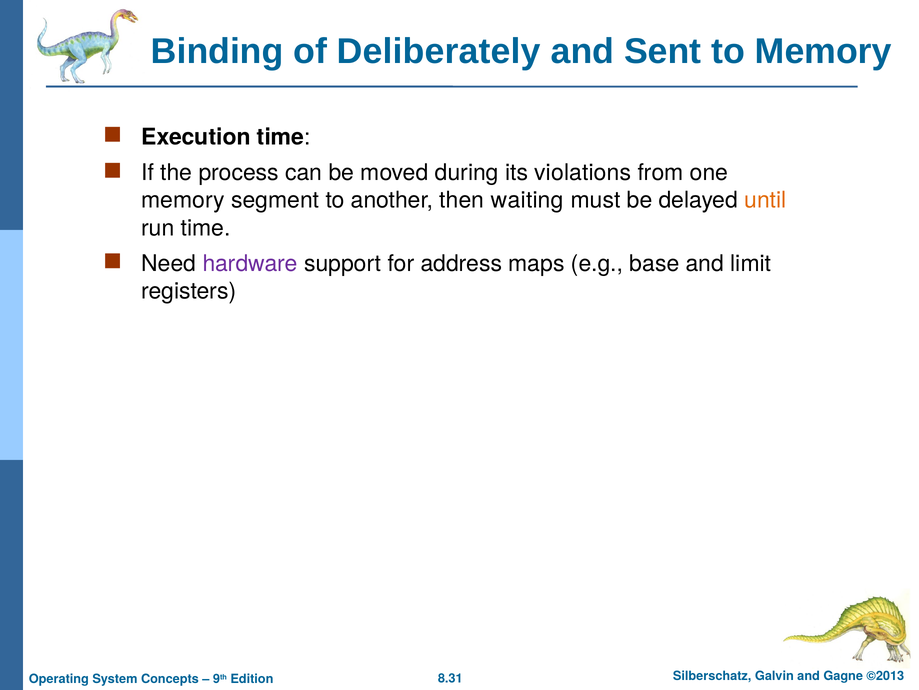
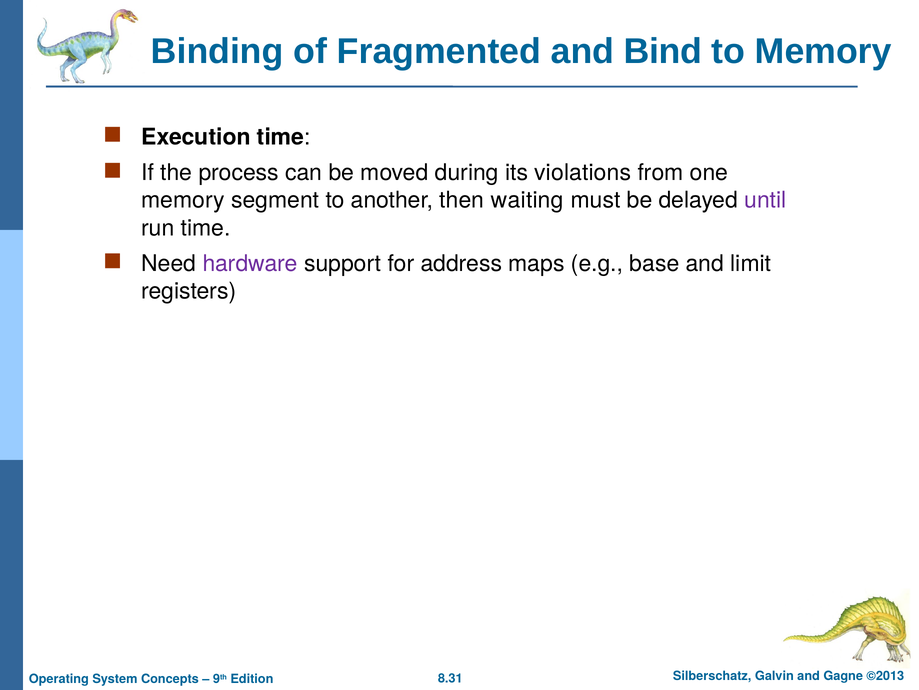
Deliberately: Deliberately -> Fragmented
Sent: Sent -> Bind
until colour: orange -> purple
